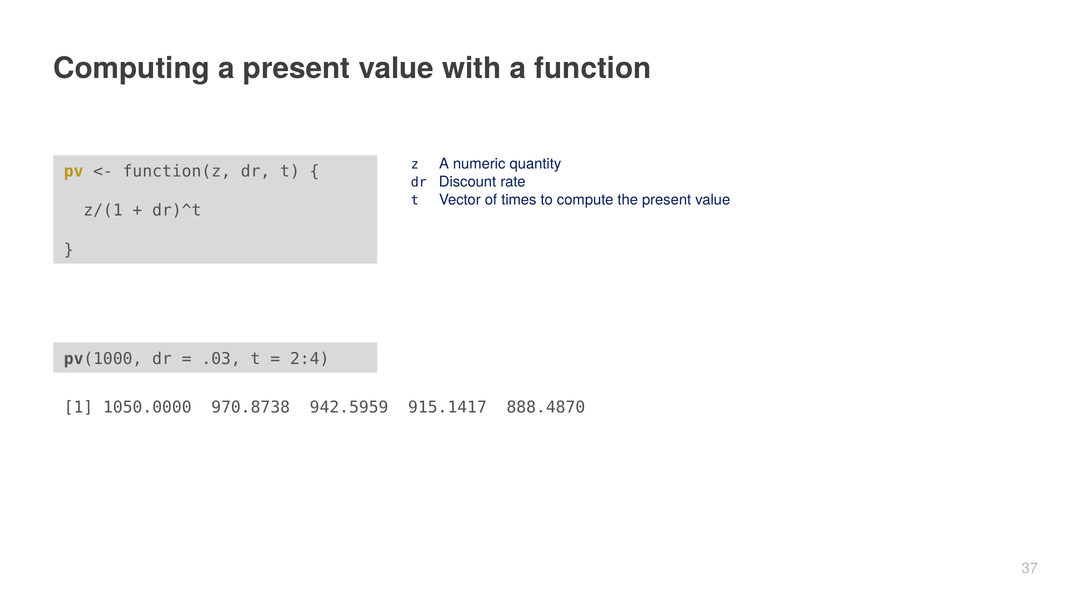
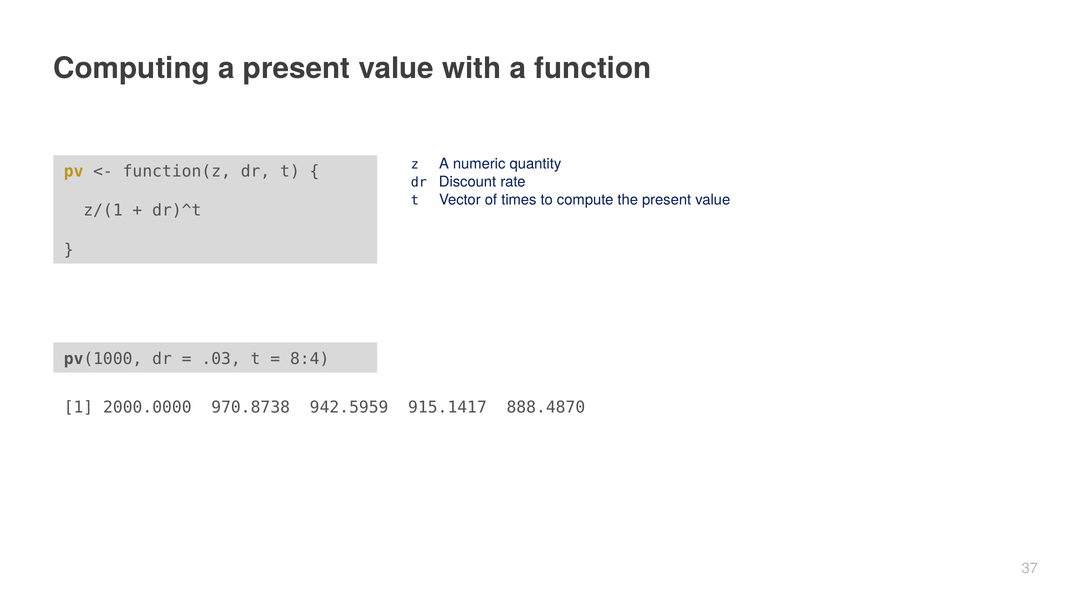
2:4: 2:4 -> 8:4
1050.0000: 1050.0000 -> 2000.0000
